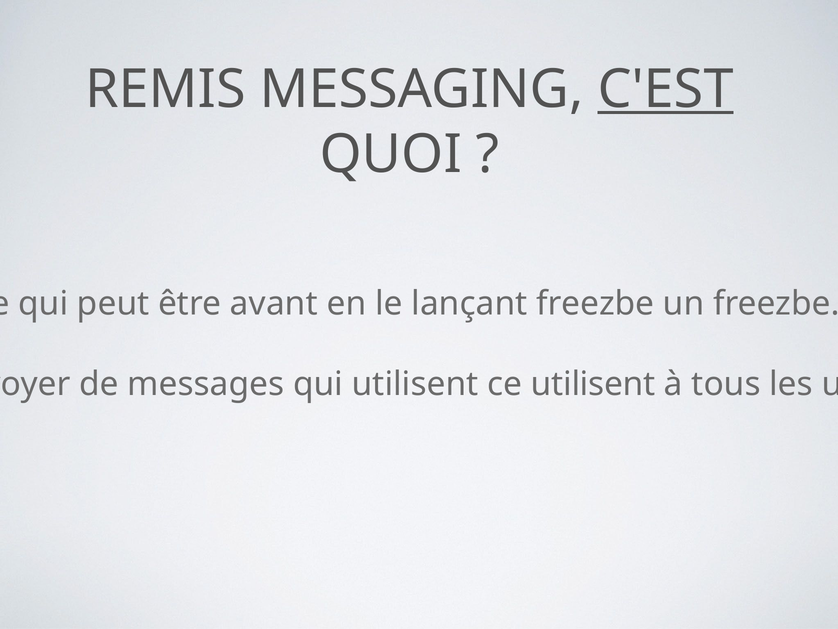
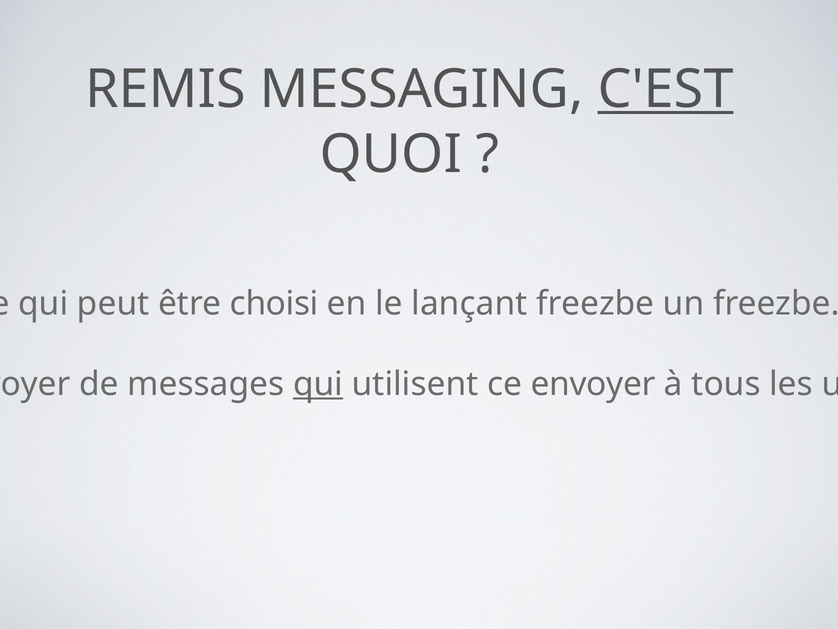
avant: avant -> choisi
qui at (318, 384) underline: none -> present
ce utilisent: utilisent -> envoyer
